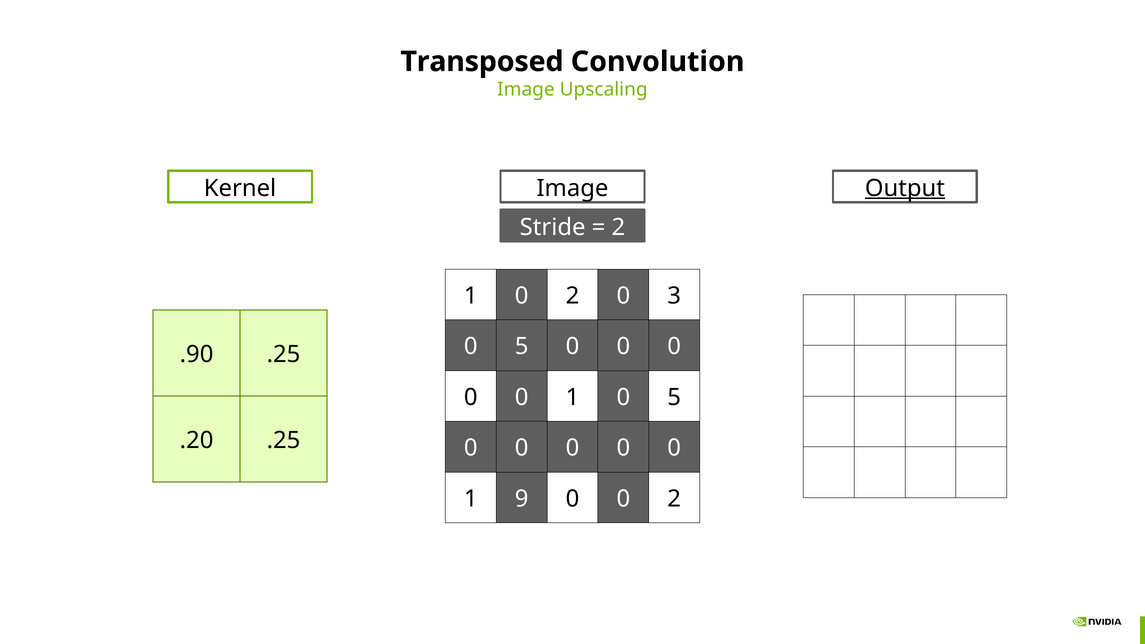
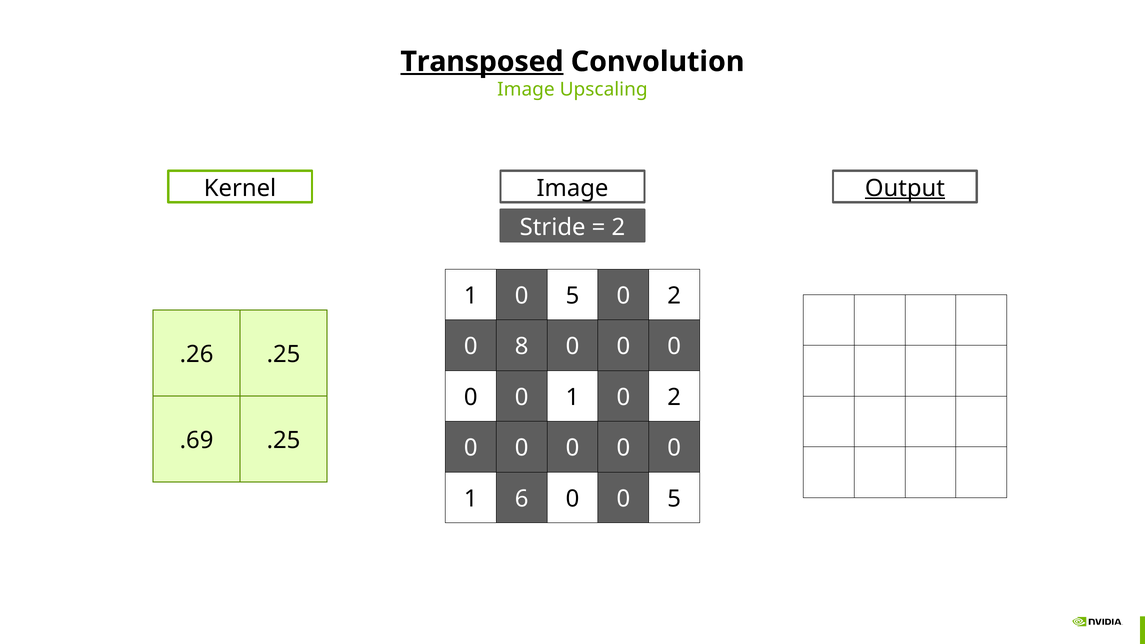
Transposed underline: none -> present
1 0 2: 2 -> 5
3 at (674, 296): 3 -> 2
5 at (522, 347): 5 -> 8
.90: .90 -> .26
1 0 5: 5 -> 2
.20: .20 -> .69
9: 9 -> 6
0 0 2: 2 -> 5
